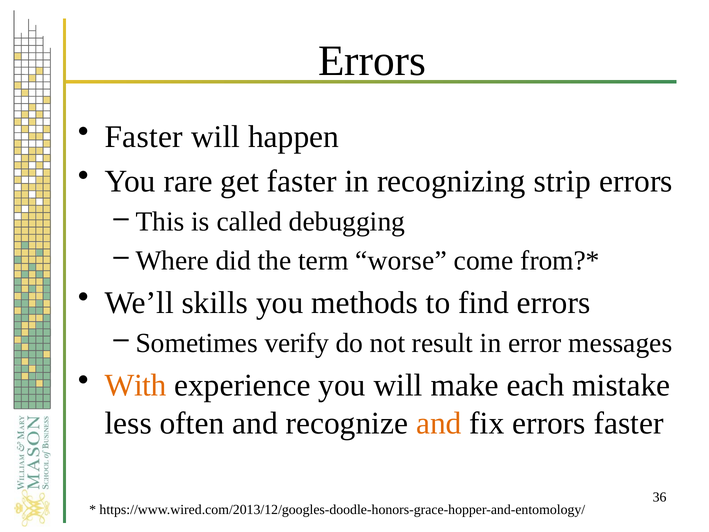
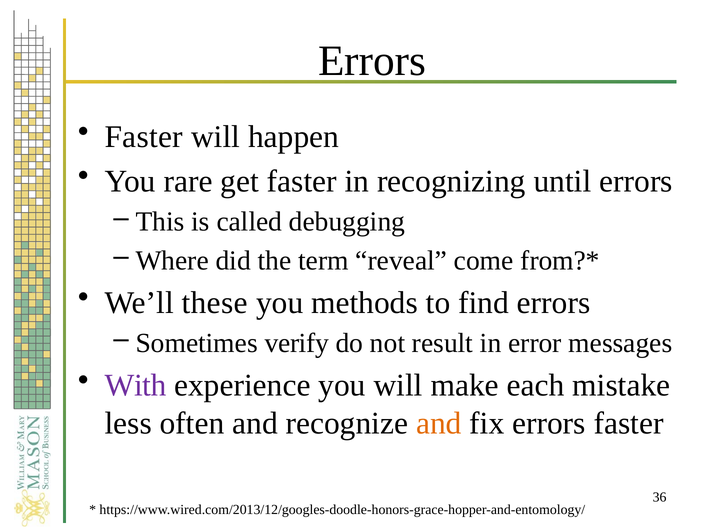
strip: strip -> until
worse: worse -> reveal
skills: skills -> these
With colour: orange -> purple
